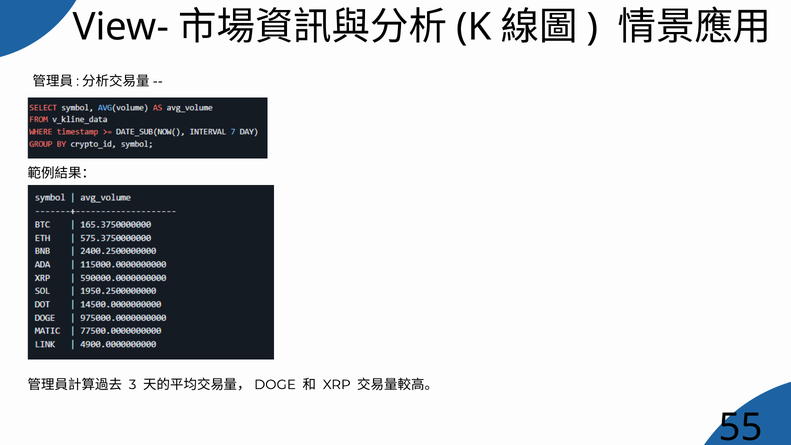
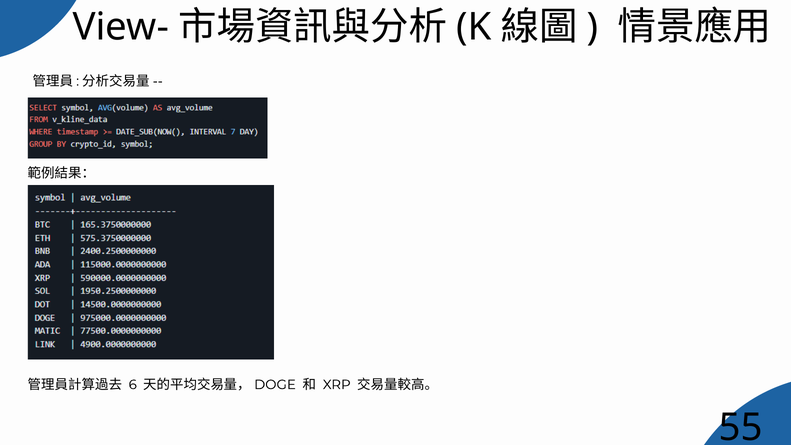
3: 3 -> 6
